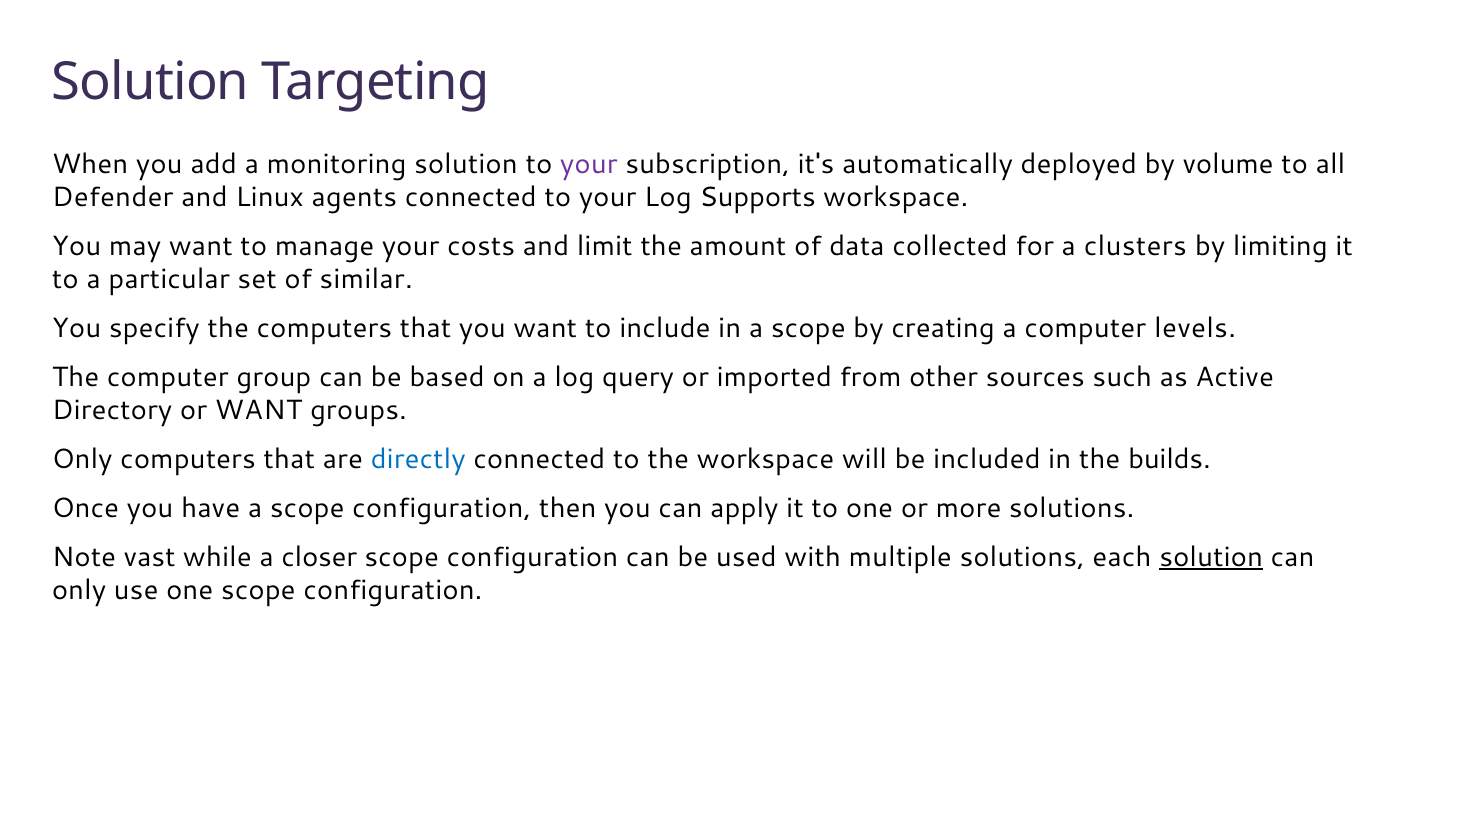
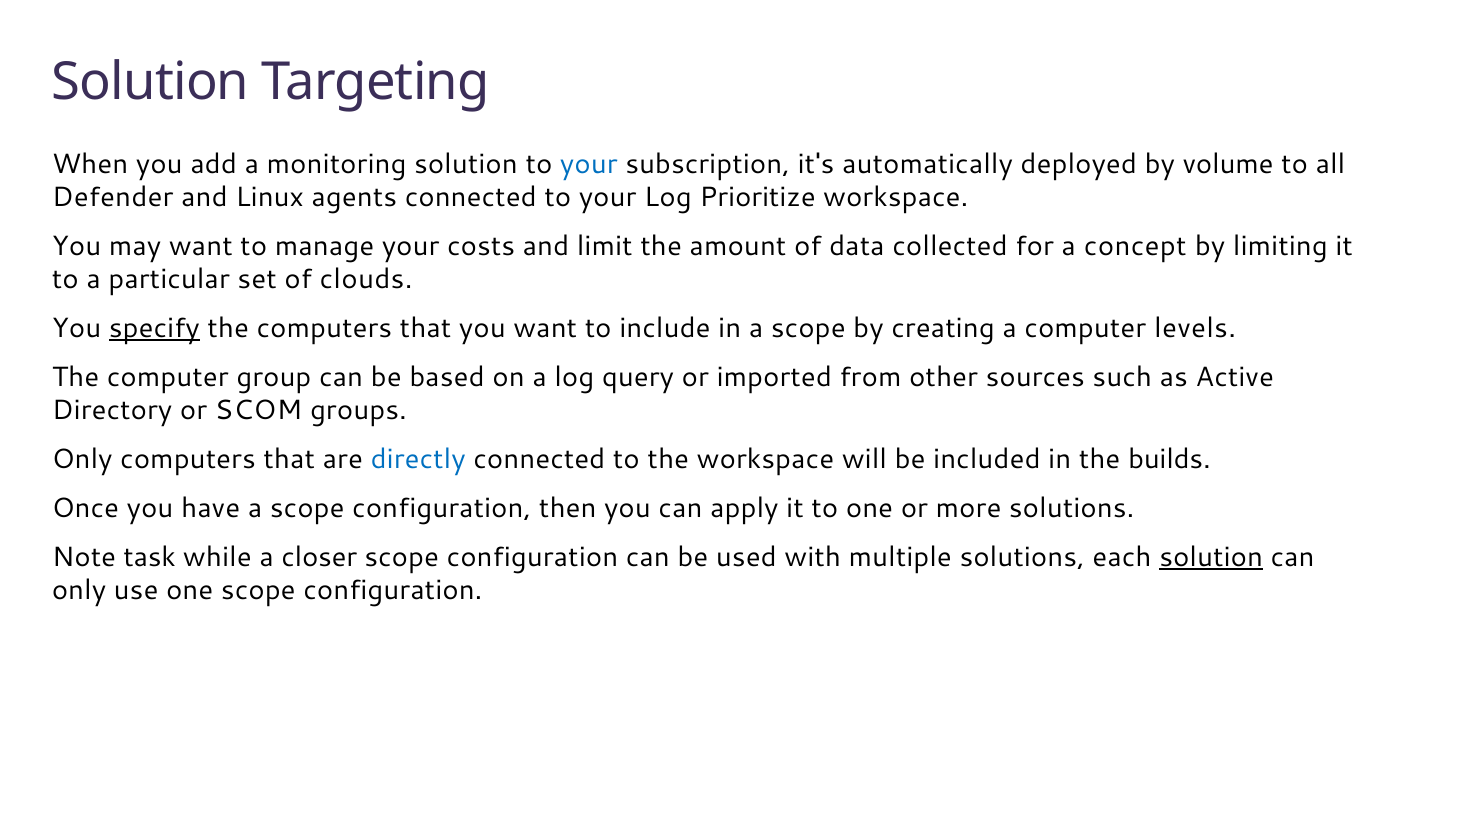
your at (589, 164) colour: purple -> blue
Supports: Supports -> Prioritize
clusters: clusters -> concept
similar: similar -> clouds
specify underline: none -> present
or WANT: WANT -> SCOM
vast: vast -> task
